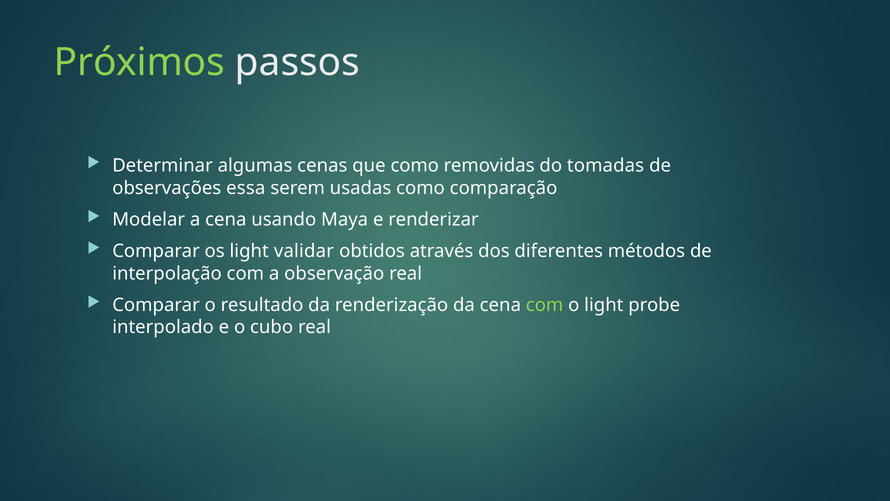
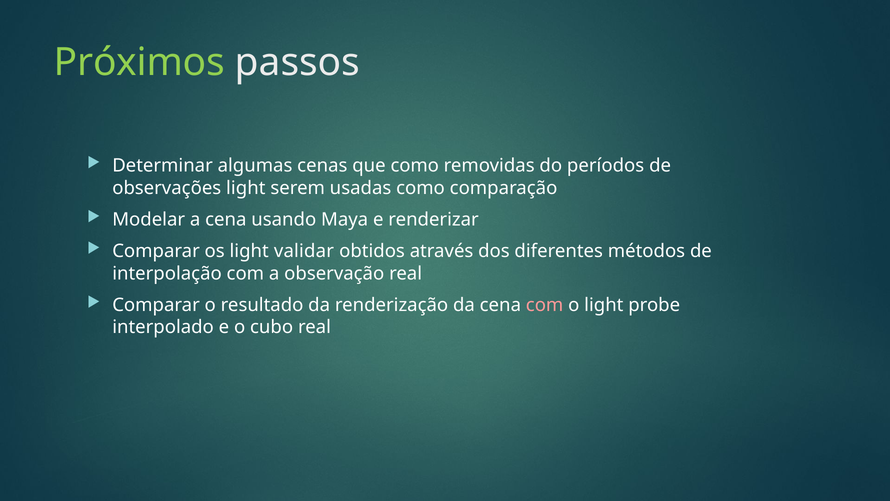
tomadas: tomadas -> períodos
observações essa: essa -> light
com at (545, 305) colour: light green -> pink
